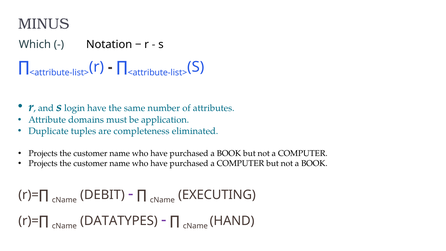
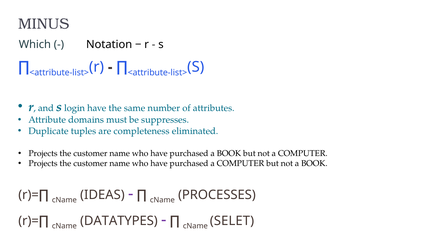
application: application -> suppresses
DEBIT: DEBIT -> IDEAS
EXECUTING: EXECUTING -> PROCESSES
HAND: HAND -> SELET
